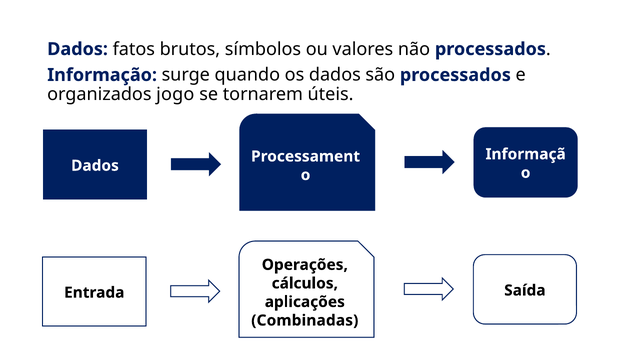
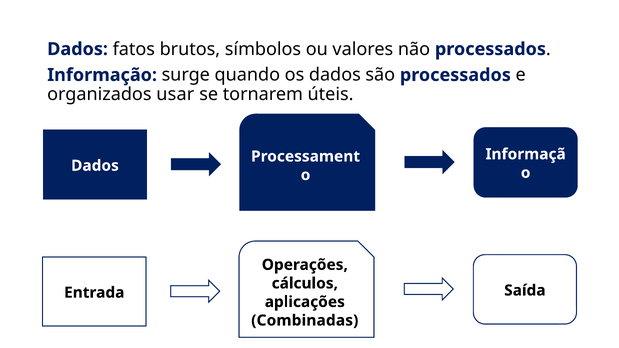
jogo: jogo -> usar
